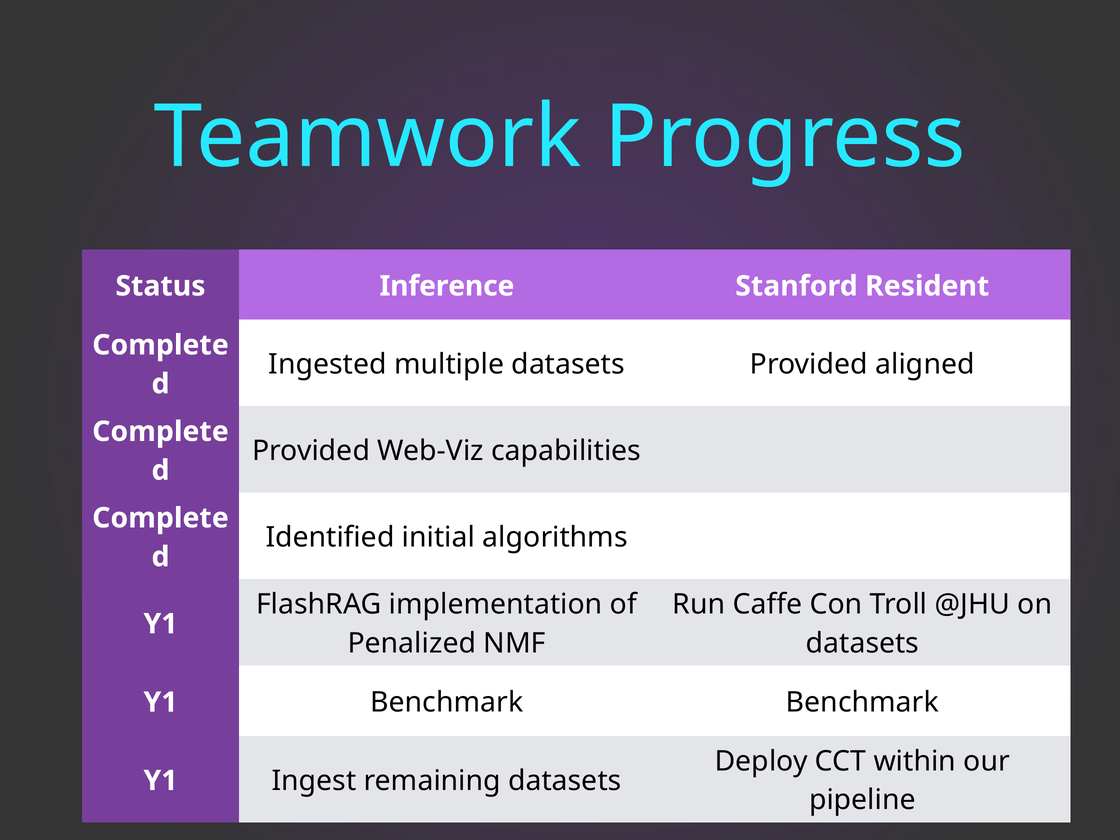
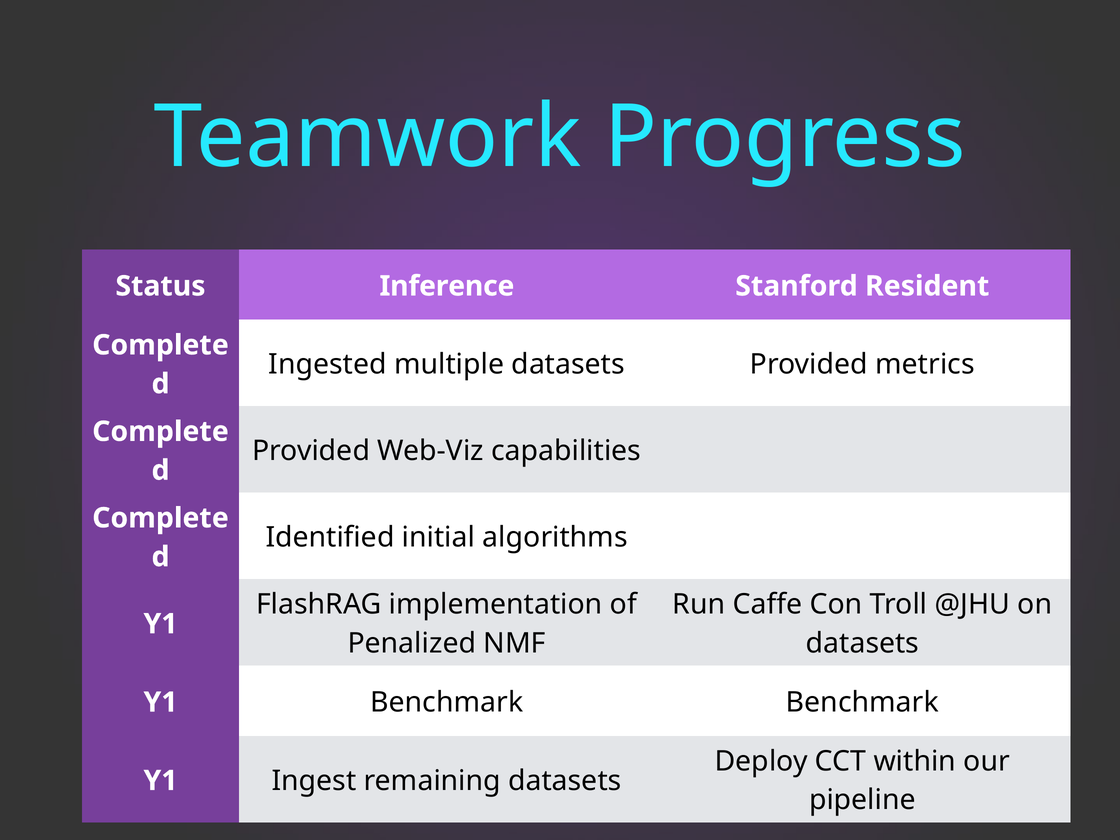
aligned: aligned -> metrics
